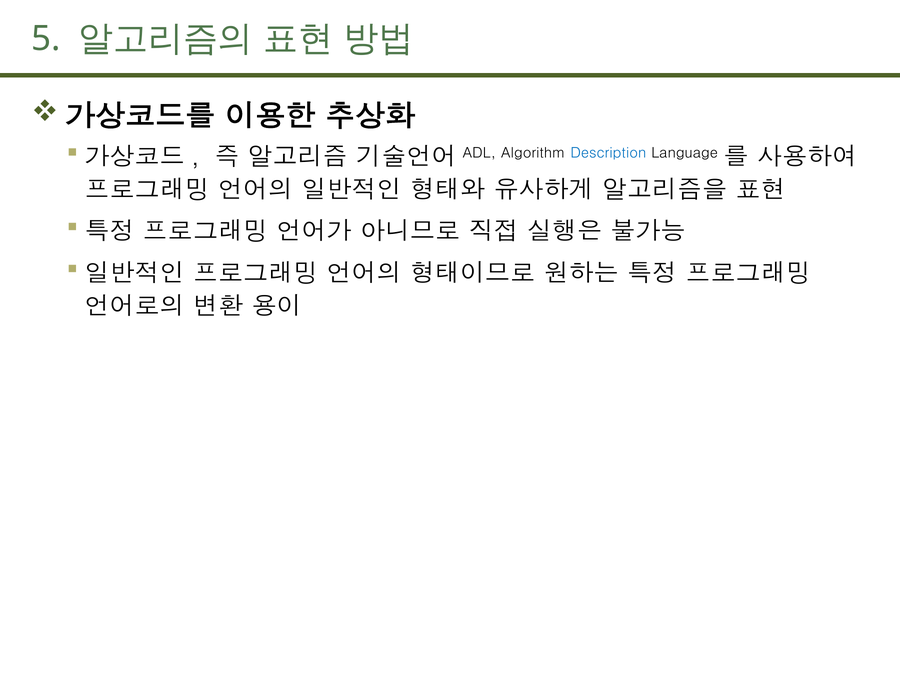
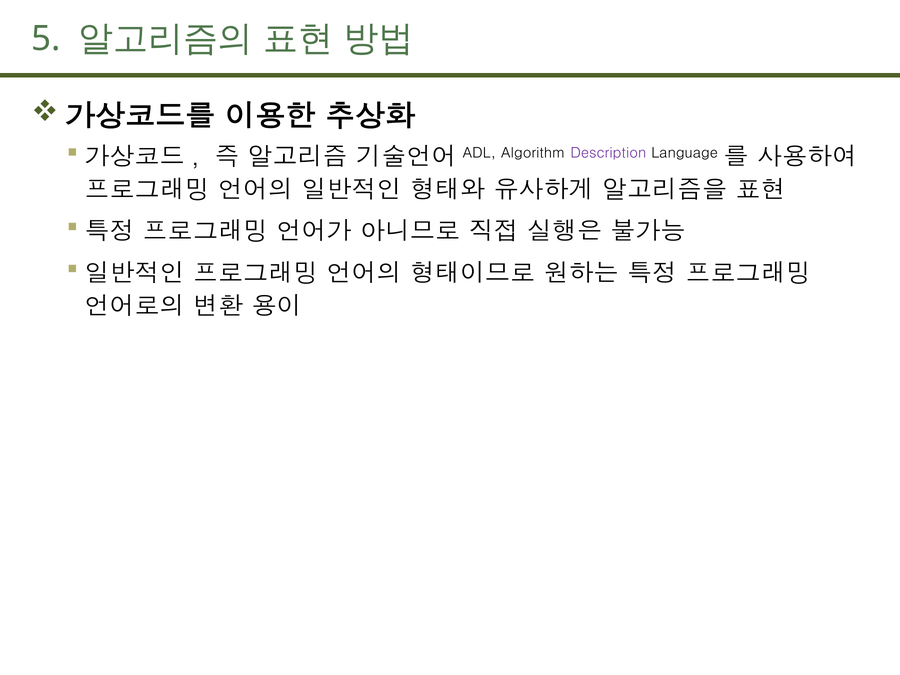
Description colour: blue -> purple
